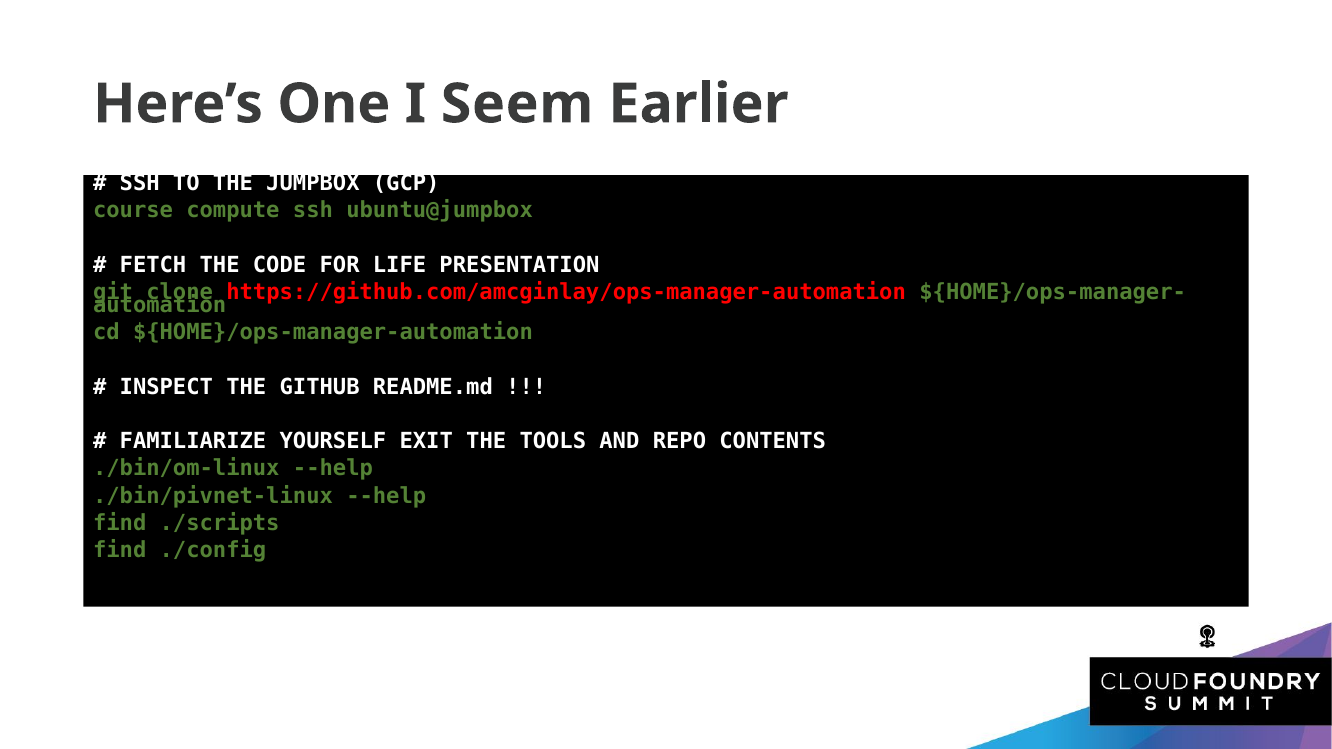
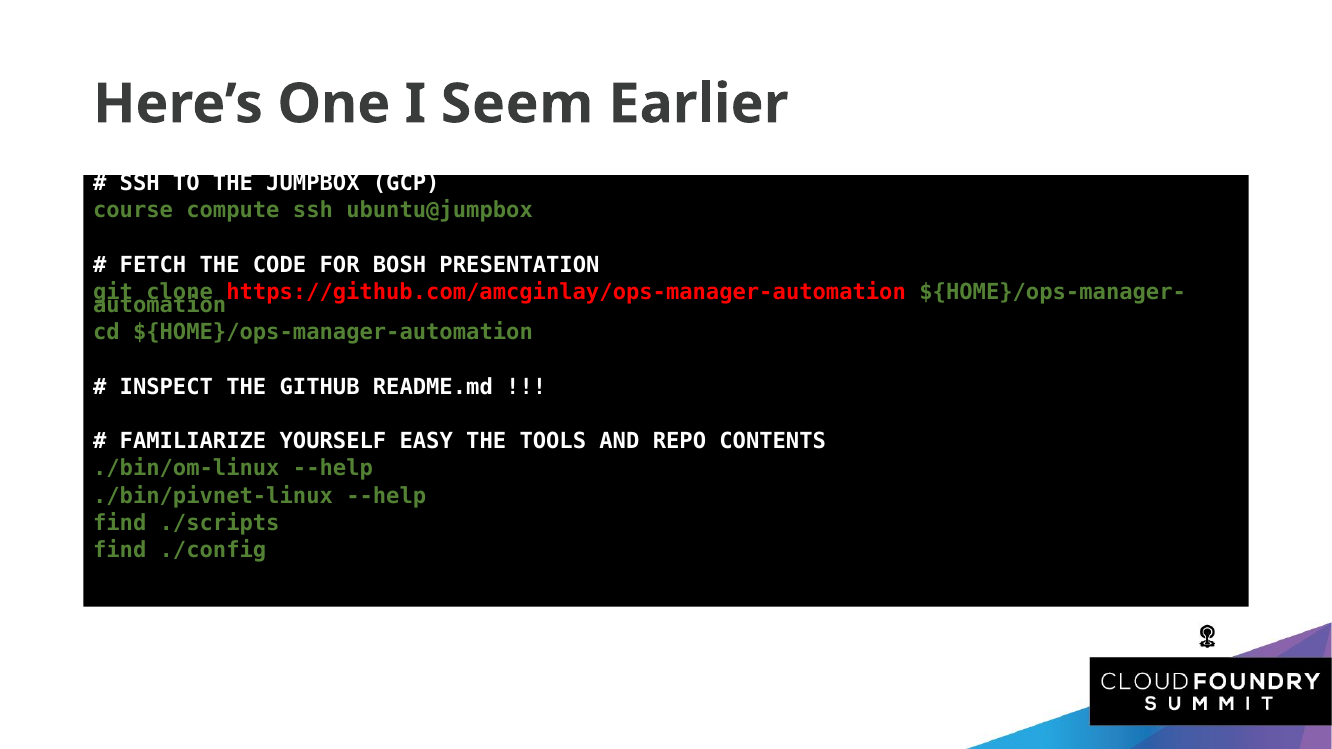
LIFE: LIFE -> BOSH
EXIT: EXIT -> EASY
